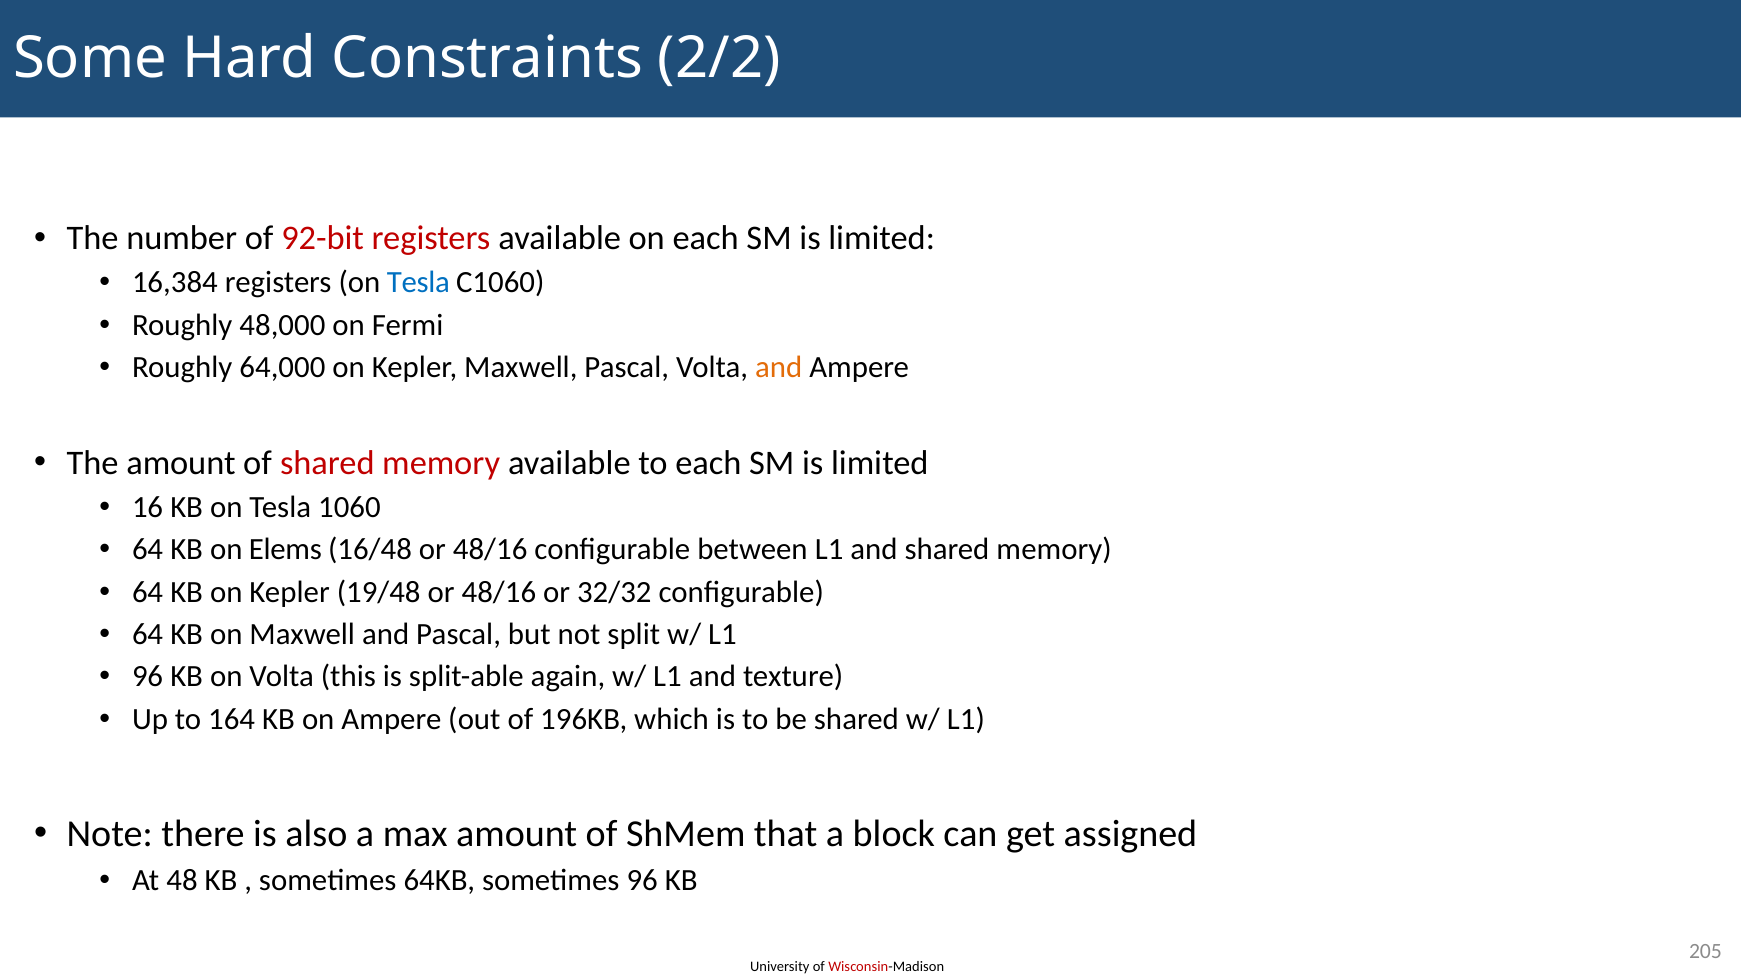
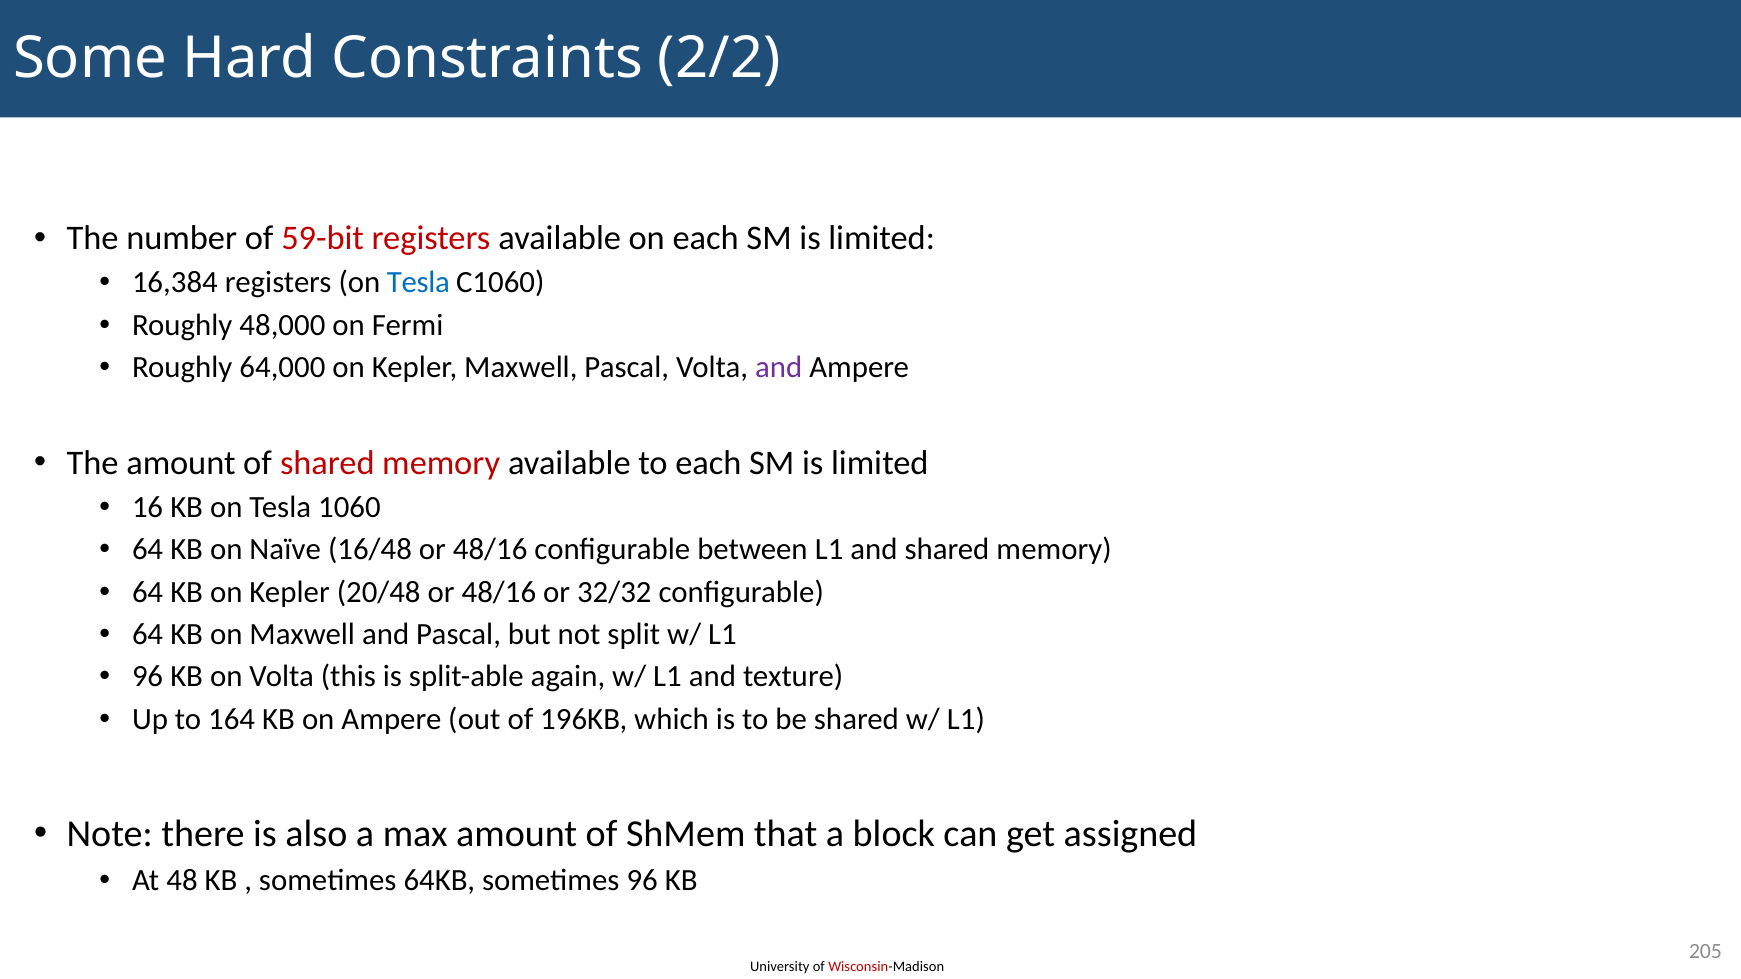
92-bit: 92-bit -> 59-bit
and at (779, 367) colour: orange -> purple
Elems: Elems -> Naïve
19/48: 19/48 -> 20/48
